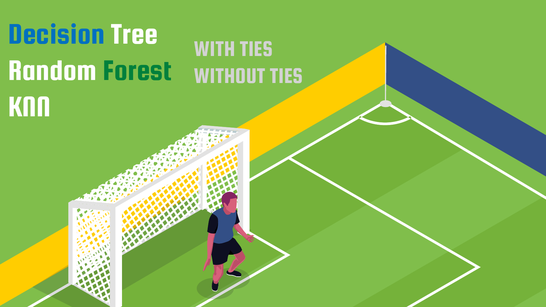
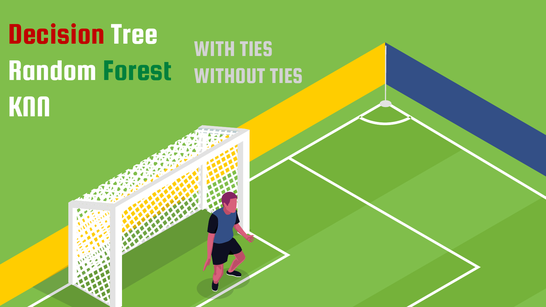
Decision colour: blue -> red
